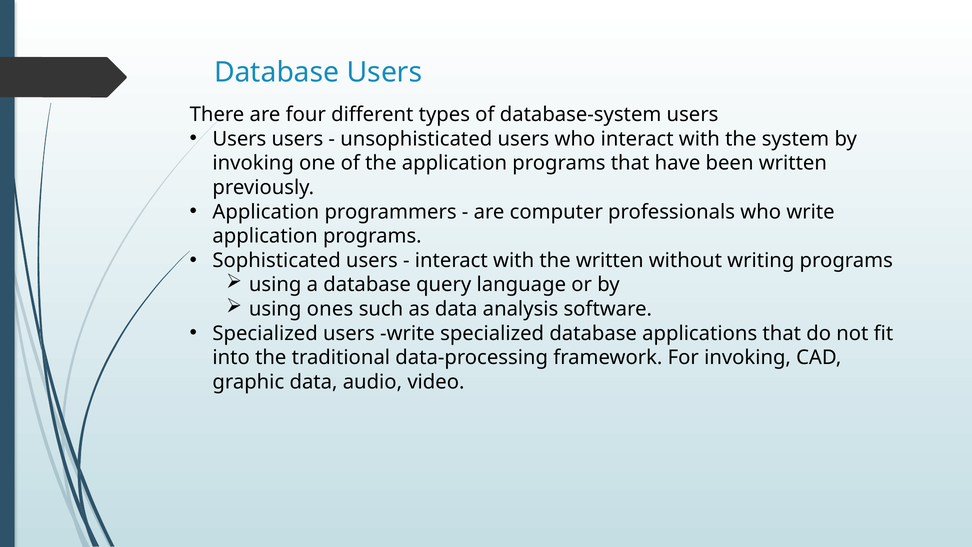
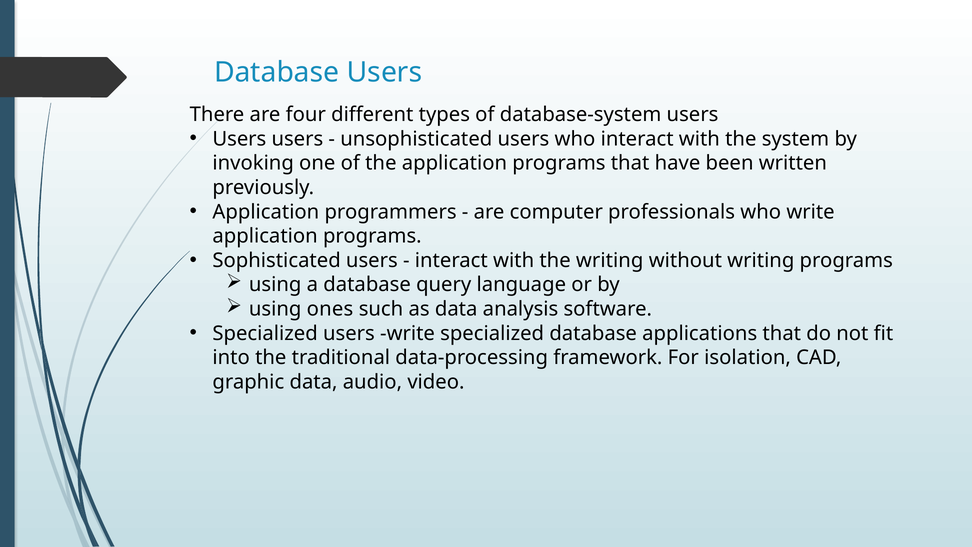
the written: written -> writing
For invoking: invoking -> isolation
